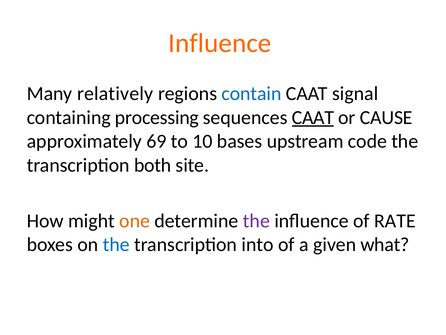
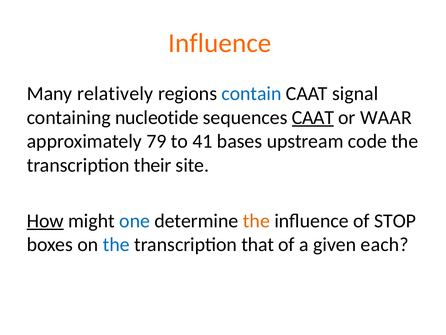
processing: processing -> nucleotide
CAUSE: CAUSE -> WAAR
69: 69 -> 79
10: 10 -> 41
both: both -> their
How underline: none -> present
one colour: orange -> blue
the at (256, 220) colour: purple -> orange
RATE: RATE -> STOP
into: into -> that
what: what -> each
